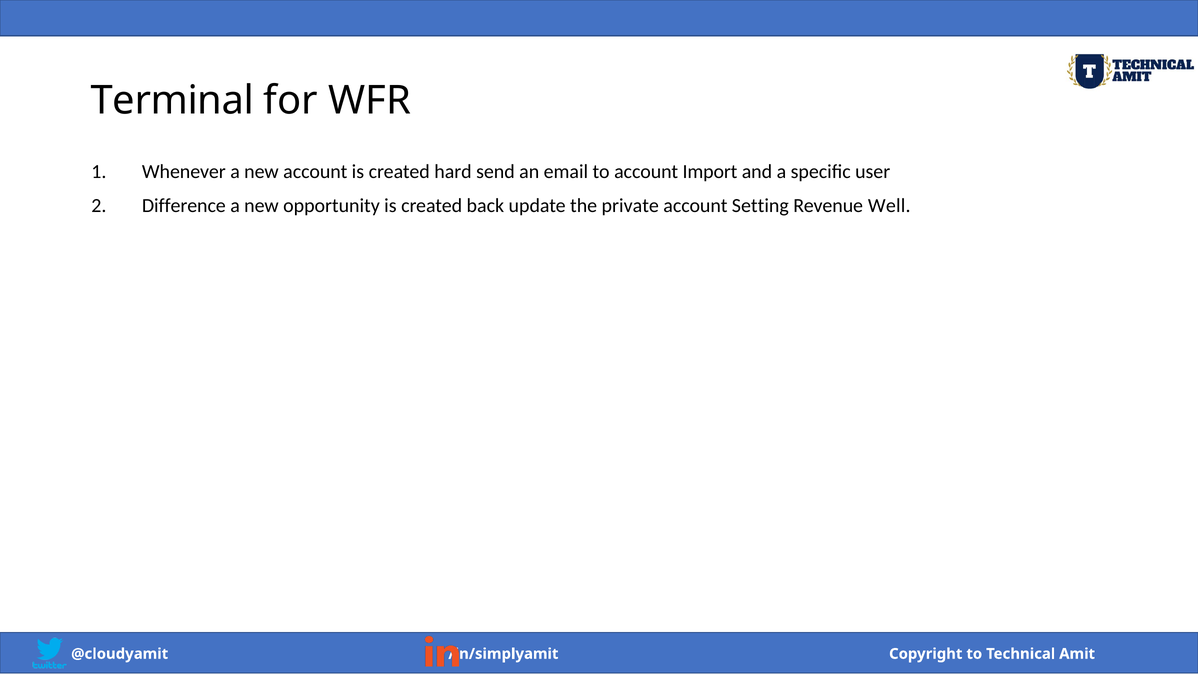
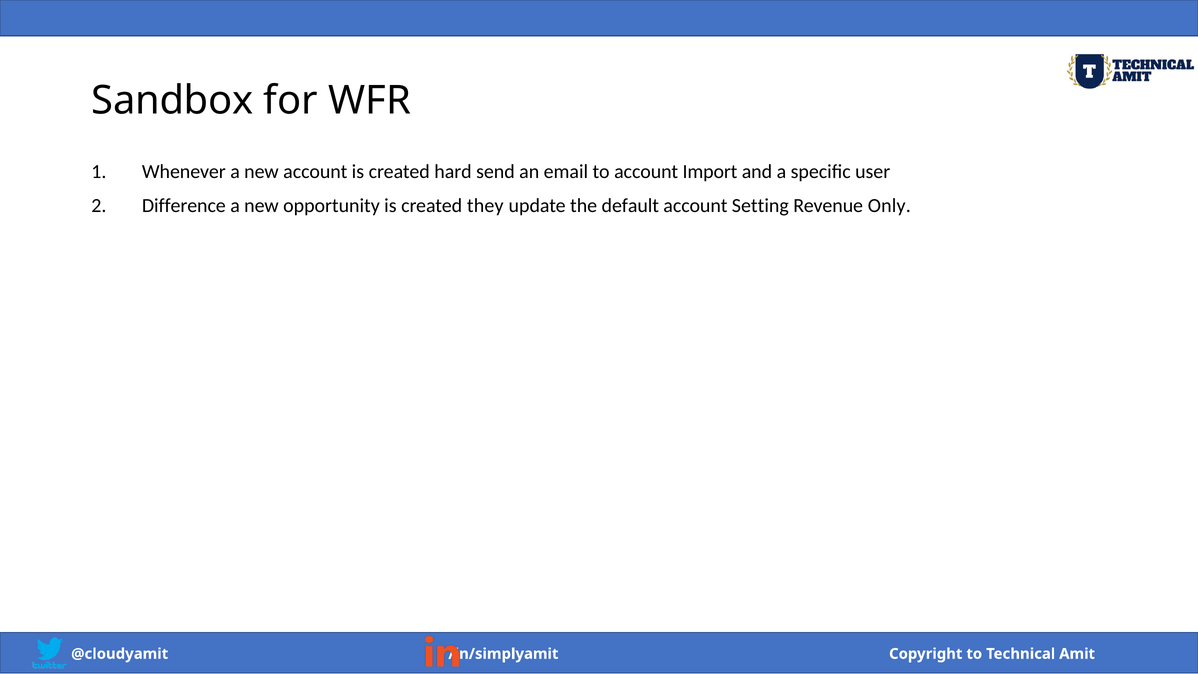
Terminal: Terminal -> Sandbox
back: back -> they
private: private -> default
Well: Well -> Only
